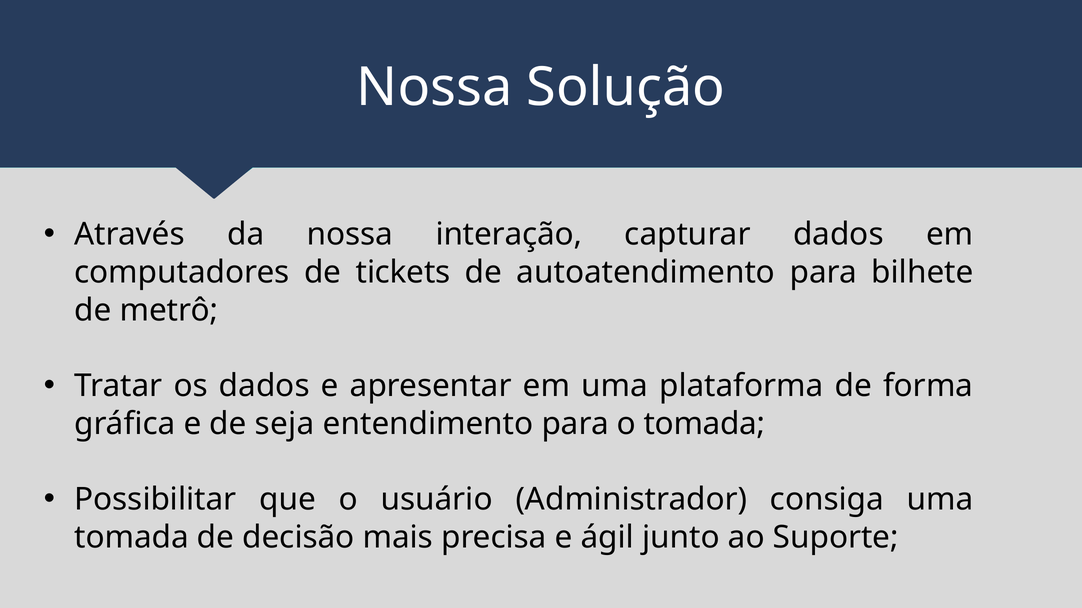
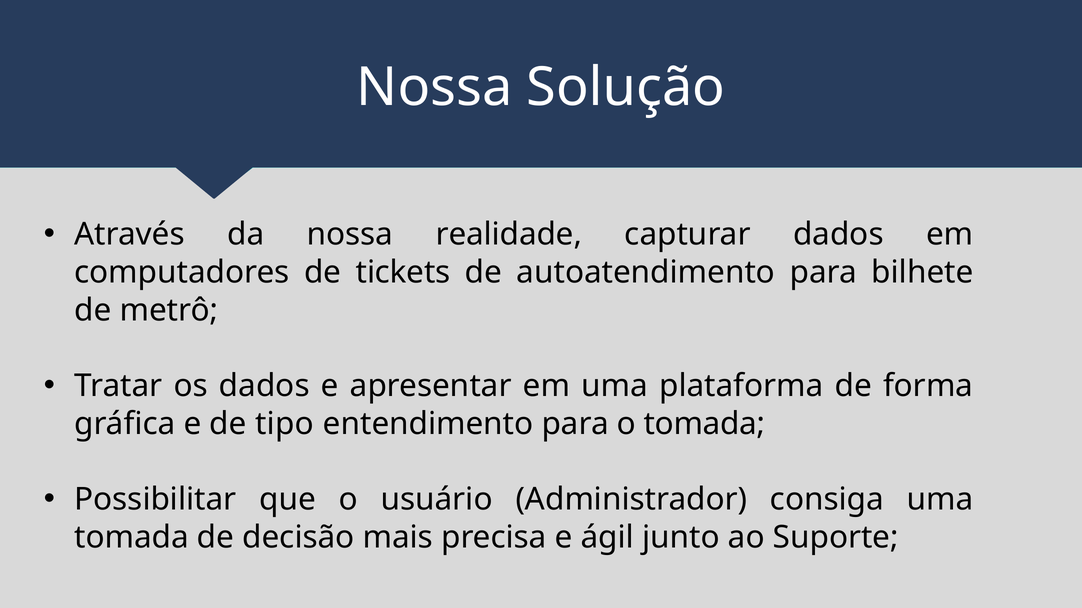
interação: interação -> realidade
seja: seja -> tipo
